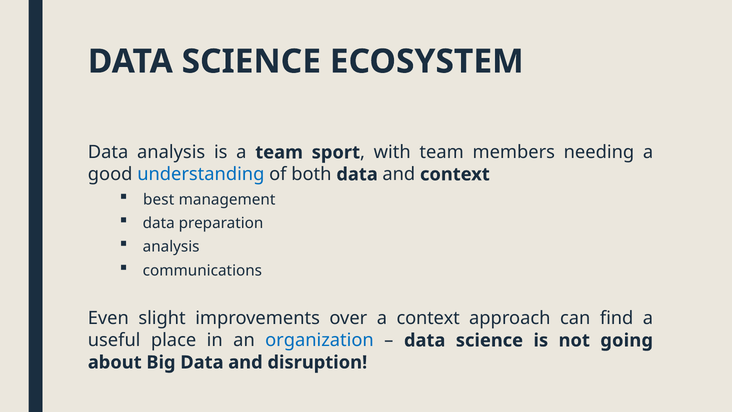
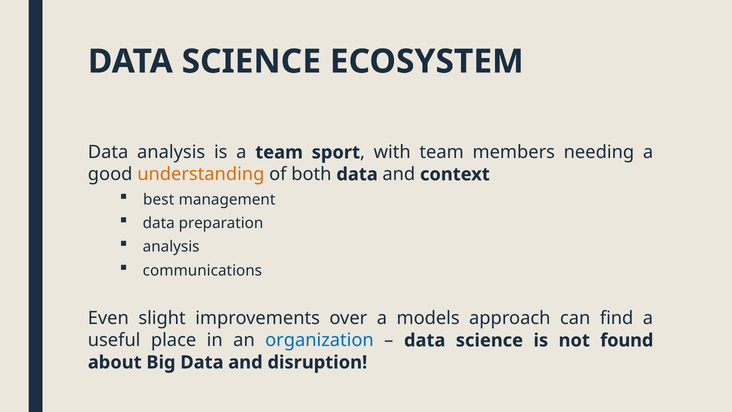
understanding colour: blue -> orange
a context: context -> models
going: going -> found
